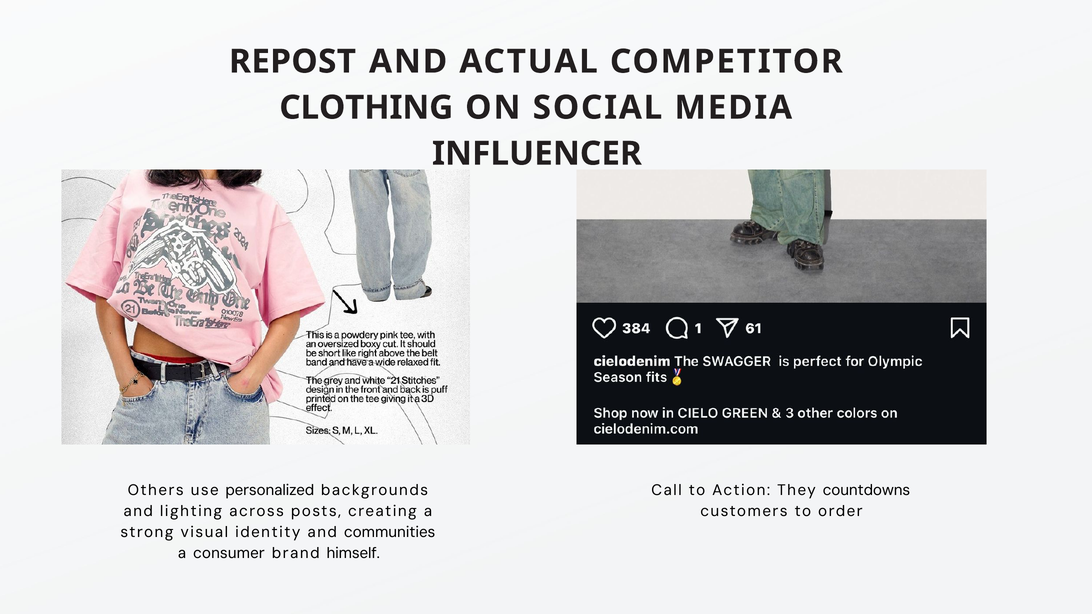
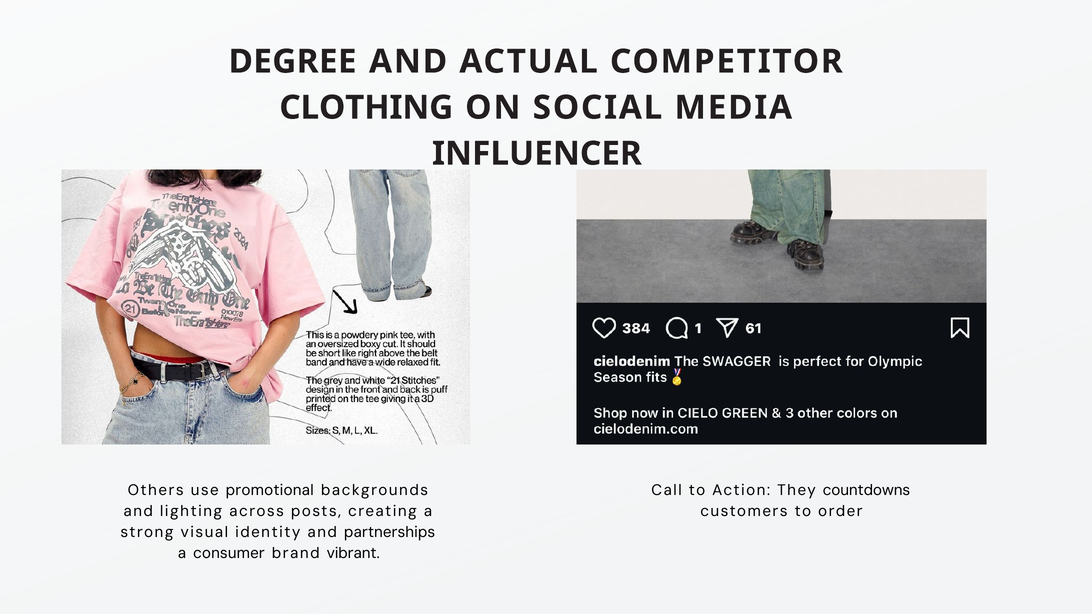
REPOST: REPOST -> DEGREE
personalized: personalized -> promotional
communities: communities -> partnerships
himself: himself -> vibrant
